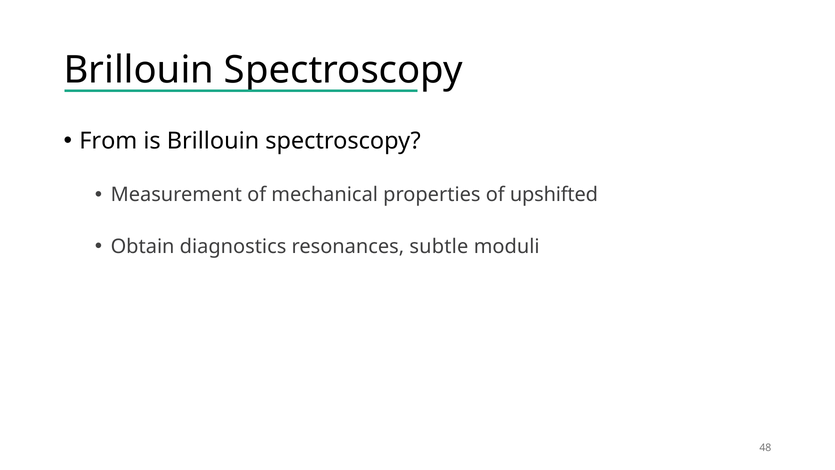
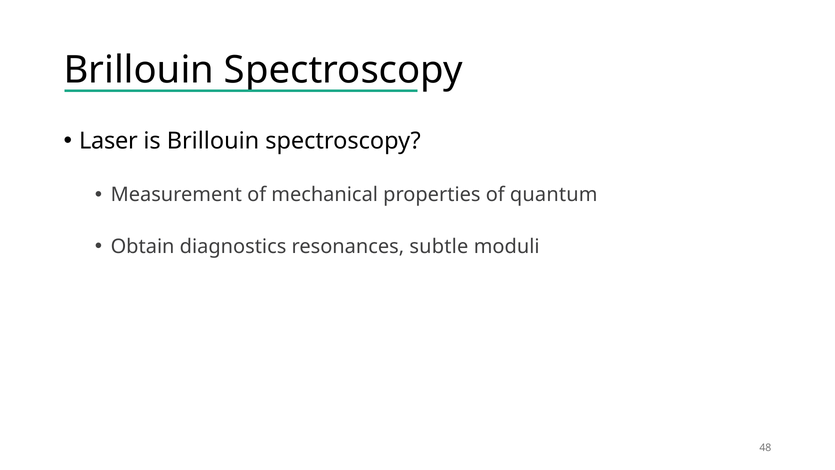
From: From -> Laser
upshifted: upshifted -> quantum
